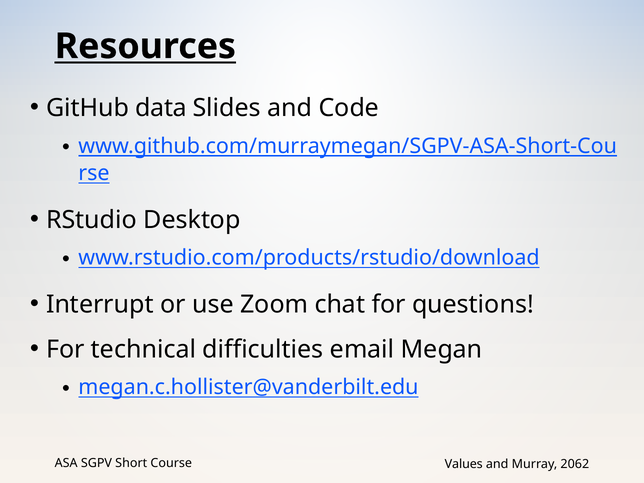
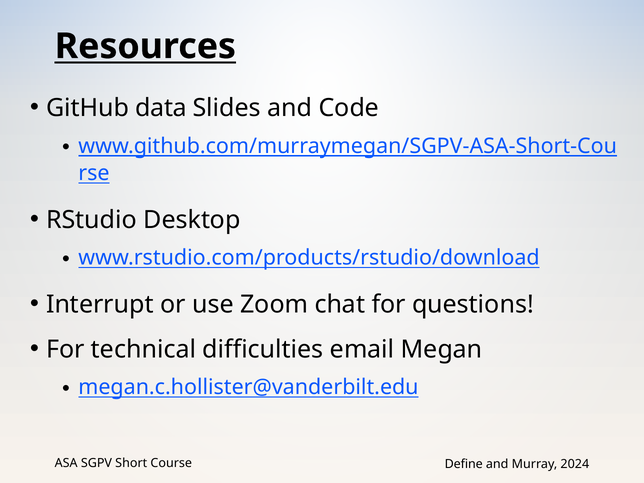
Values: Values -> Define
2062: 2062 -> 2024
